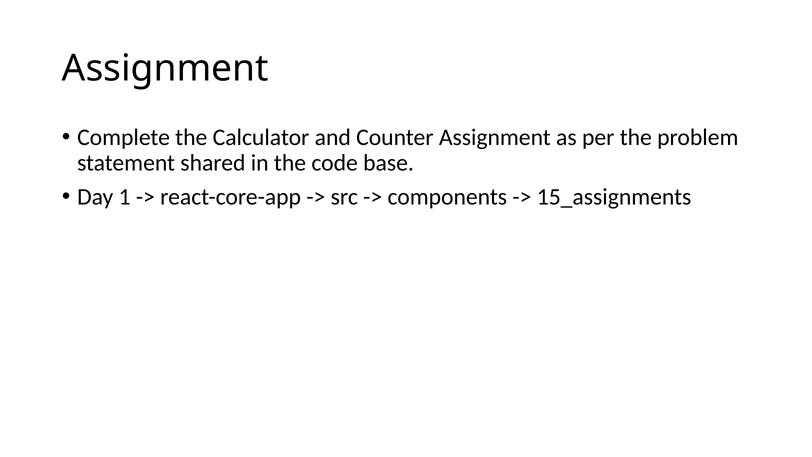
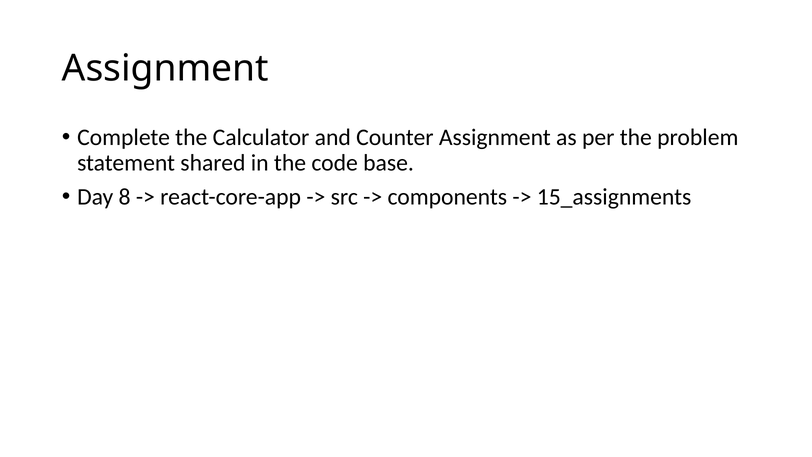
1: 1 -> 8
